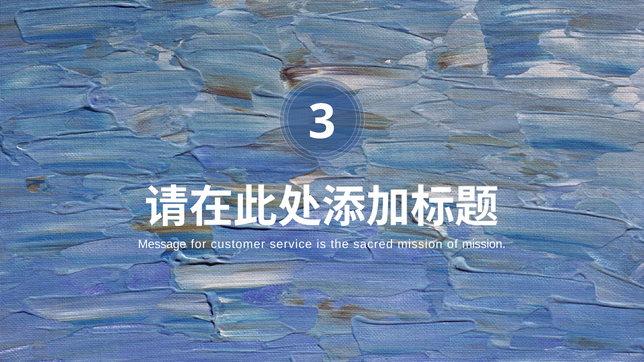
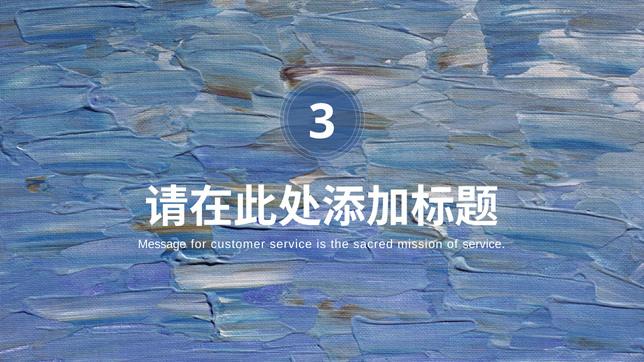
of mission: mission -> service
